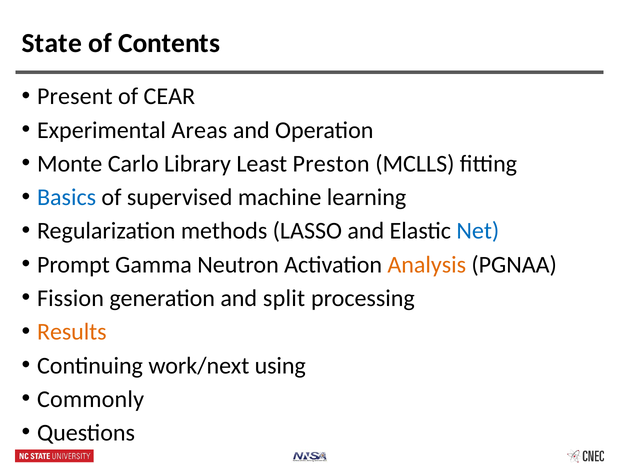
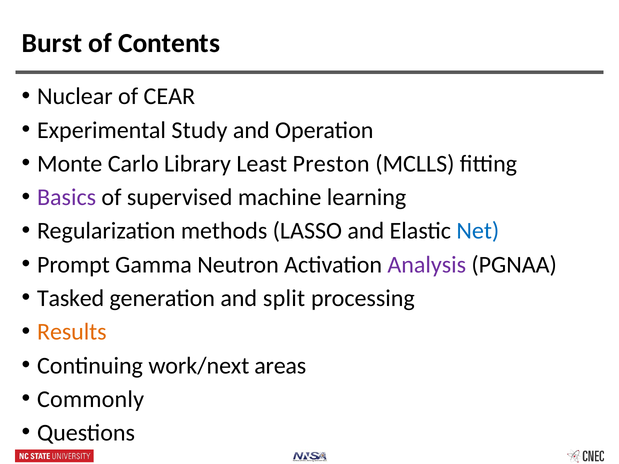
State: State -> Burst
Present: Present -> Nuclear
Areas: Areas -> Study
Basics colour: blue -> purple
Analysis colour: orange -> purple
Fission: Fission -> Tasked
using: using -> areas
